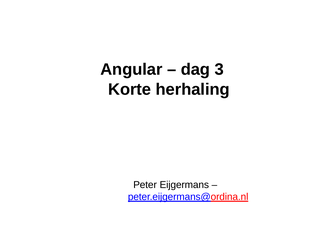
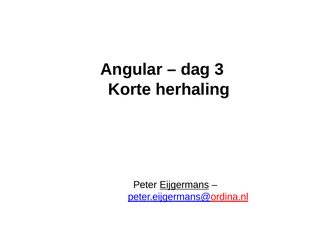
Eijgermans underline: none -> present
